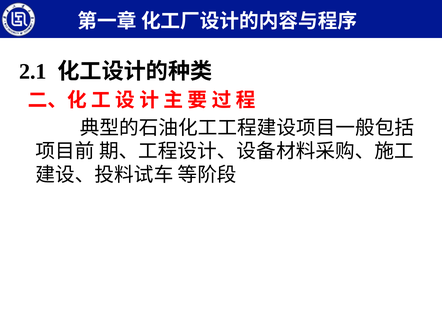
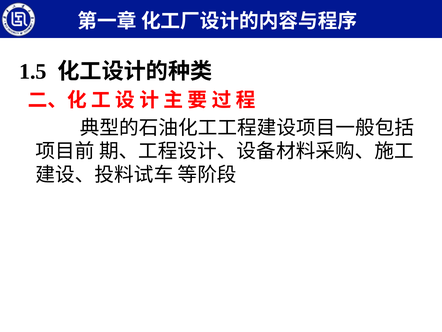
2.1: 2.1 -> 1.5
